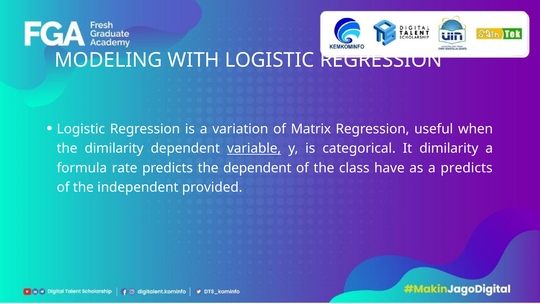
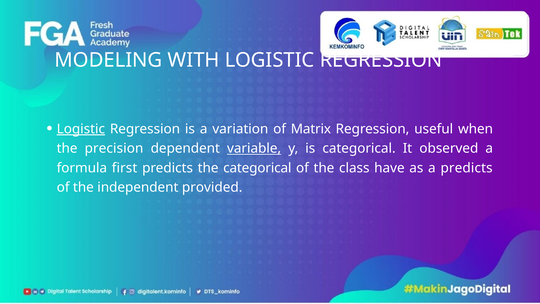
Logistic at (81, 129) underline: none -> present
the dimilarity: dimilarity -> precision
It dimilarity: dimilarity -> observed
rate: rate -> first
the dependent: dependent -> categorical
